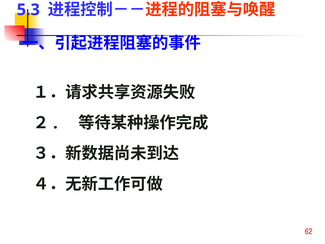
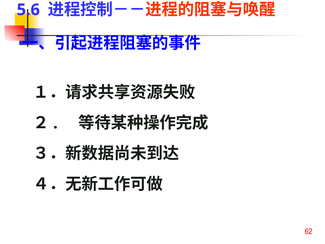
5.3: 5.3 -> 5.6
